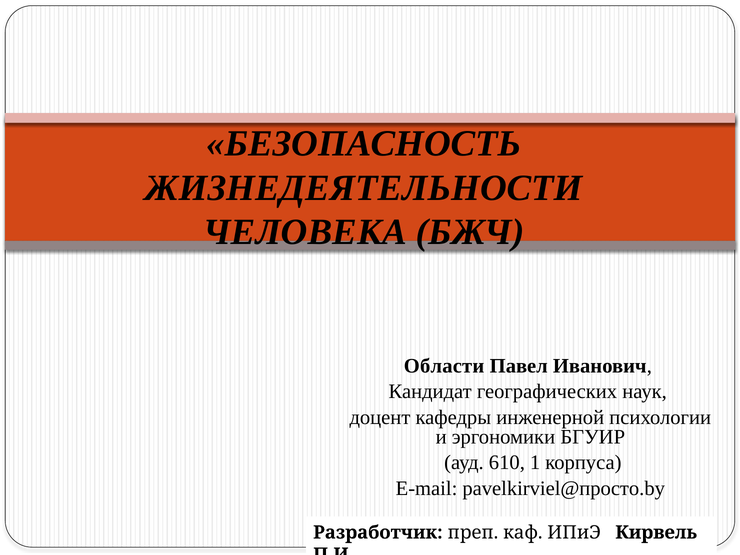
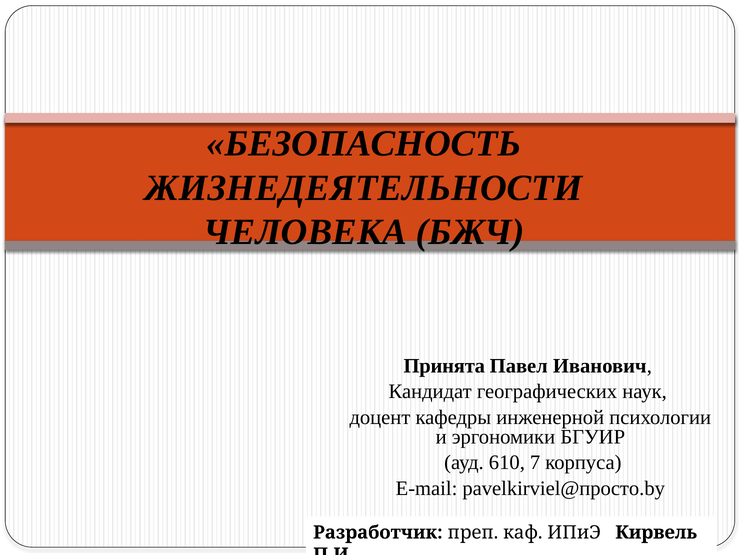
Области: Области -> Принята
1: 1 -> 7
